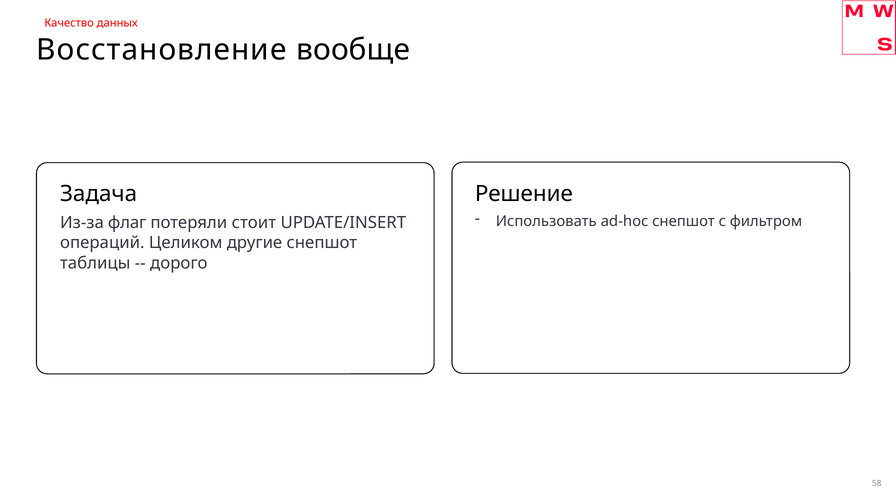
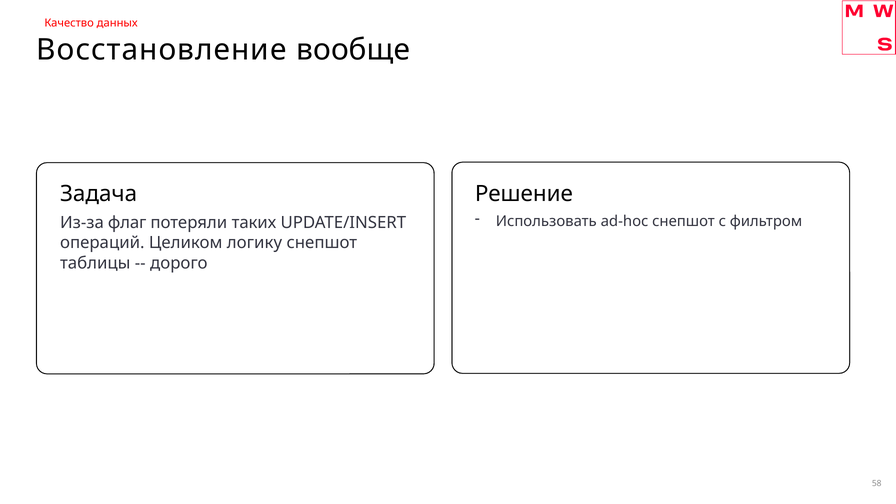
стоит: стоит -> таких
другие: другие -> логику
